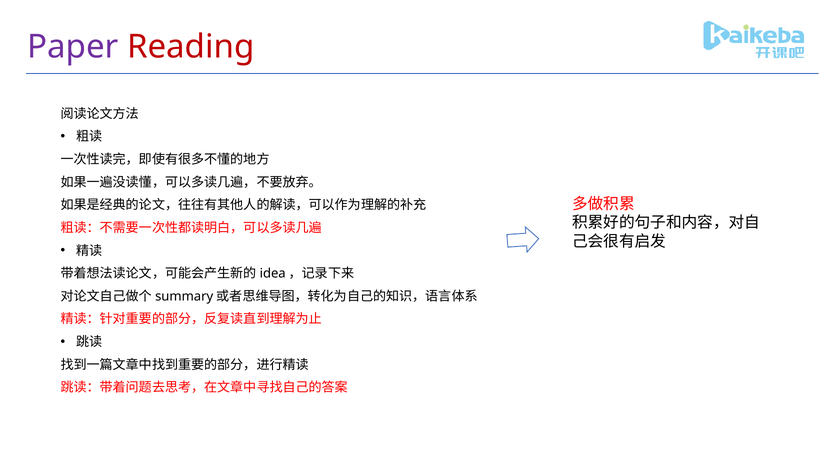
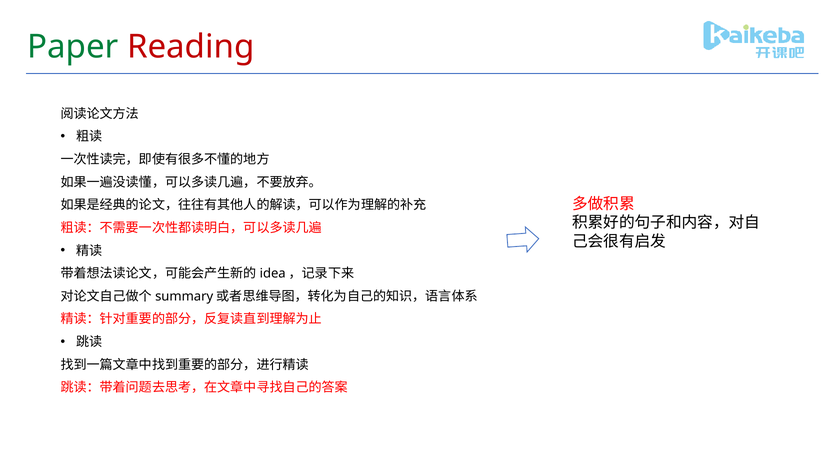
Paper colour: purple -> green
